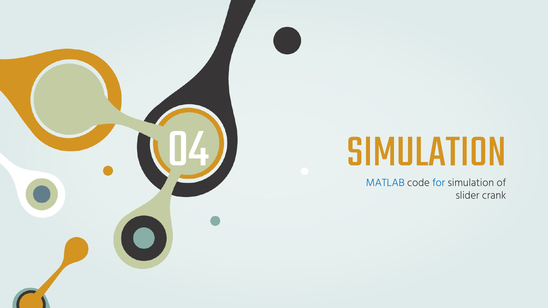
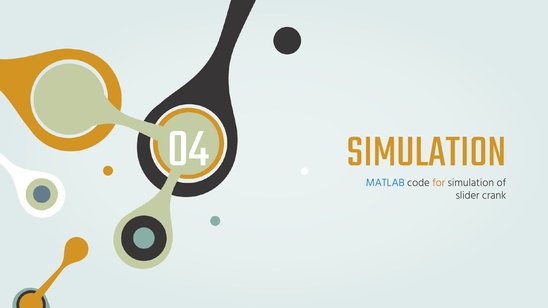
for colour: blue -> orange
